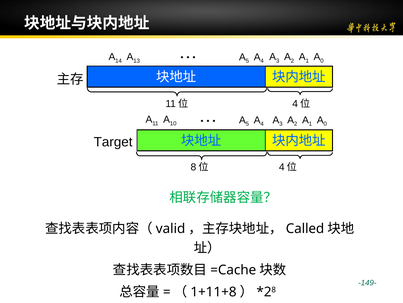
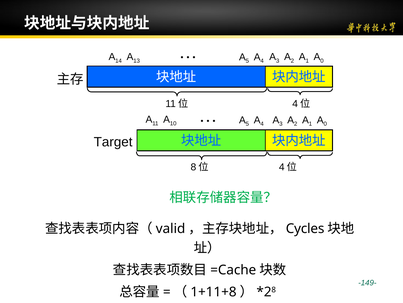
Called: Called -> Cycles
